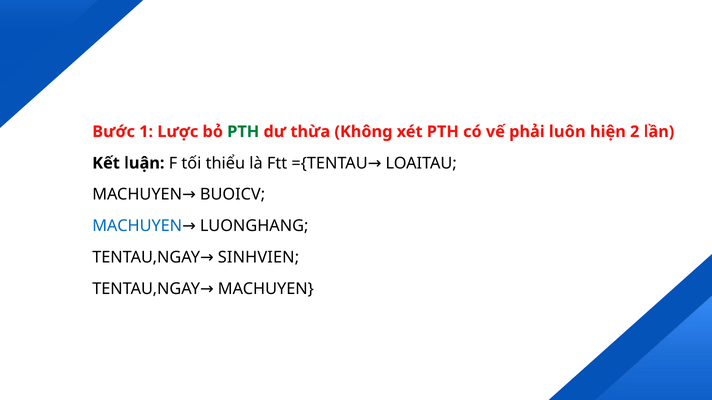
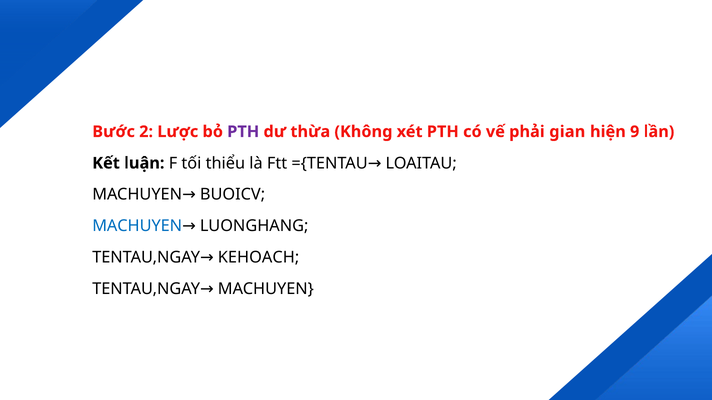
1: 1 -> 2
PTH at (243, 132) colour: green -> purple
luôn: luôn -> gian
2: 2 -> 9
SINHVIEN: SINHVIEN -> KEHOACH
